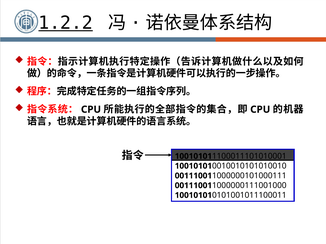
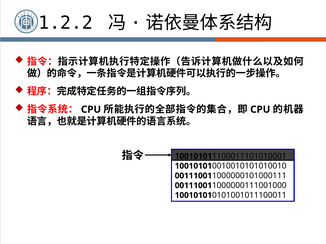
1.2.2 underline: present -> none
